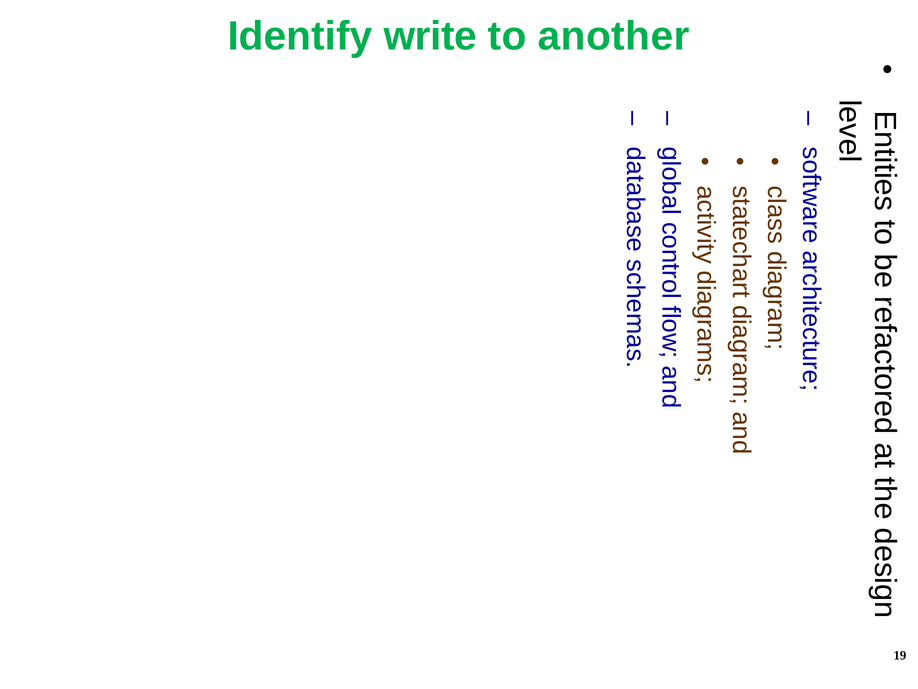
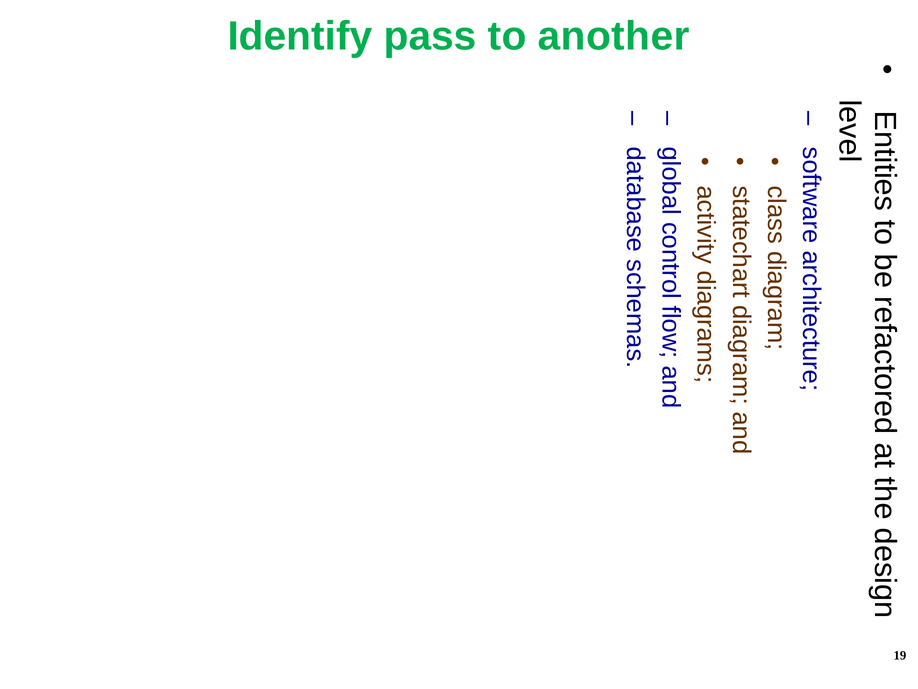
write: write -> pass
